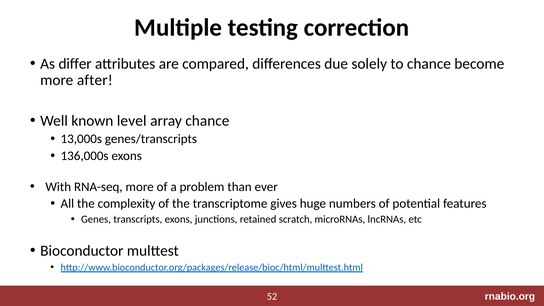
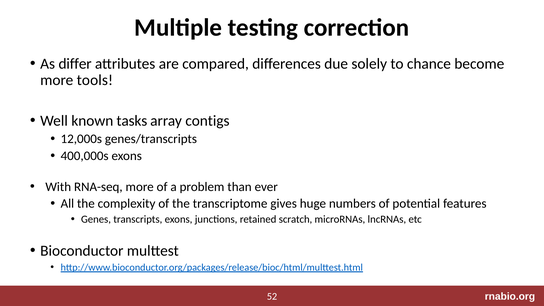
after: after -> tools
level: level -> tasks
array chance: chance -> contigs
13,000s: 13,000s -> 12,000s
136,000s: 136,000s -> 400,000s
